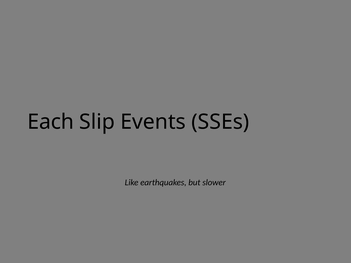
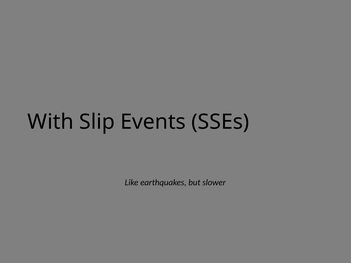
Each: Each -> With
